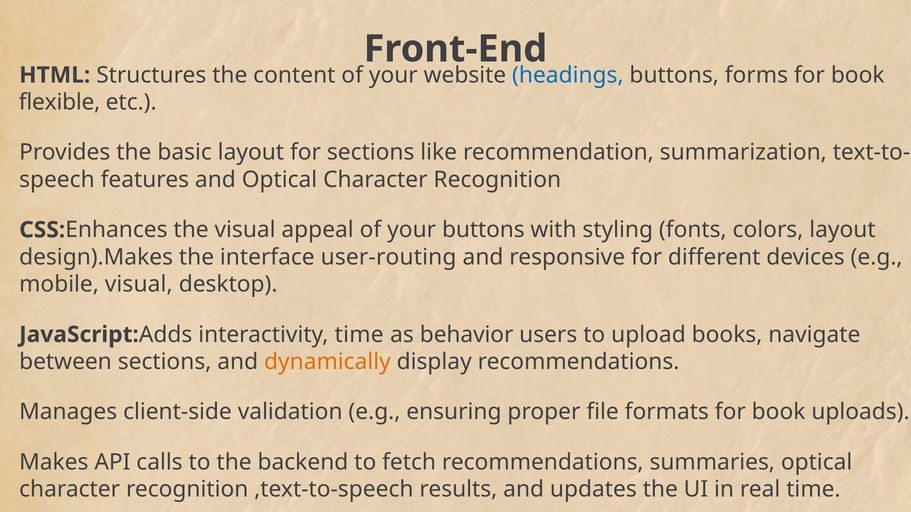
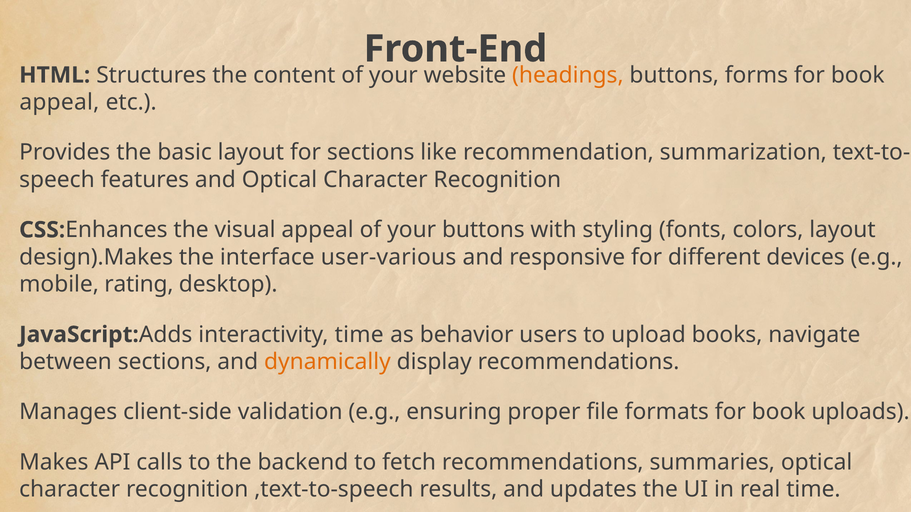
headings colour: blue -> orange
flexible at (60, 102): flexible -> appeal
user-routing: user-routing -> user-various
mobile visual: visual -> rating
